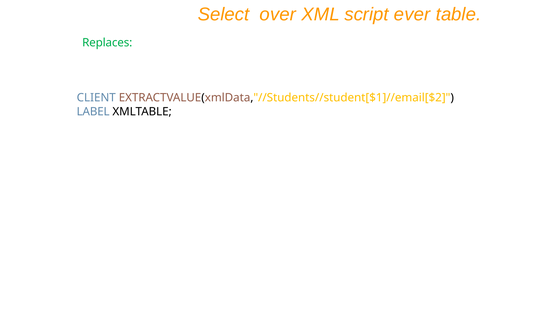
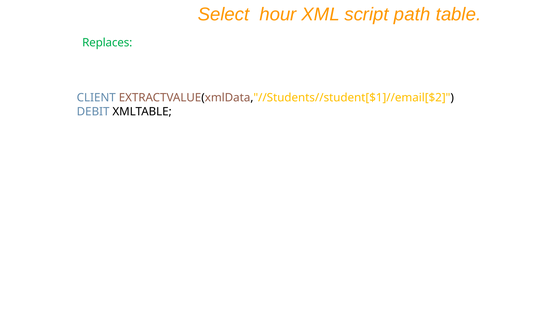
over: over -> hour
ever: ever -> path
LABEL: LABEL -> DEBIT
